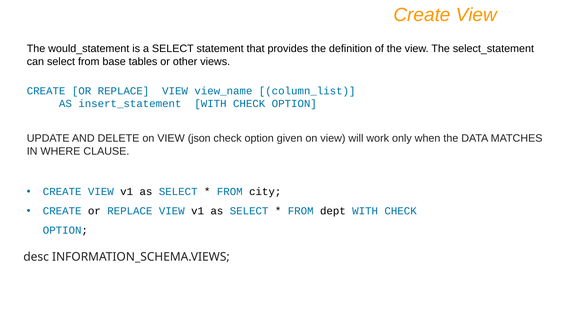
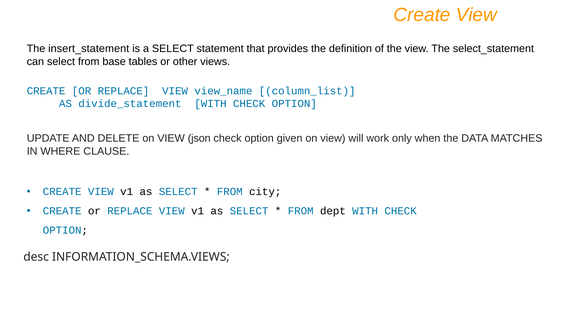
would_statement: would_statement -> insert_statement
insert_statement: insert_statement -> divide_statement
